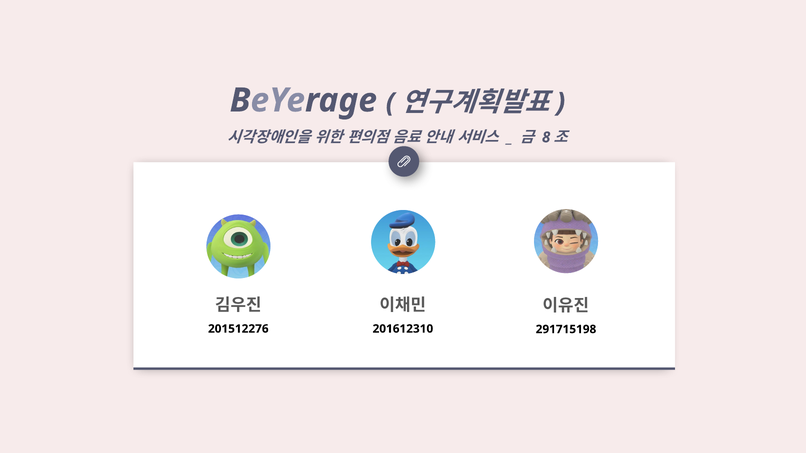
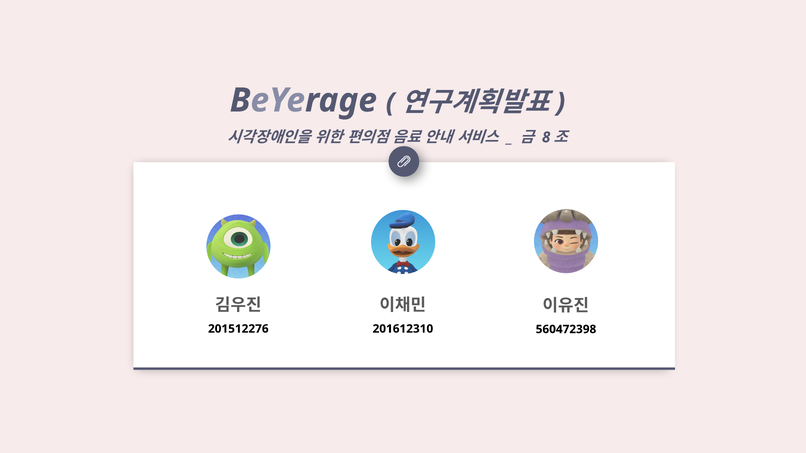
291715198: 291715198 -> 560472398
